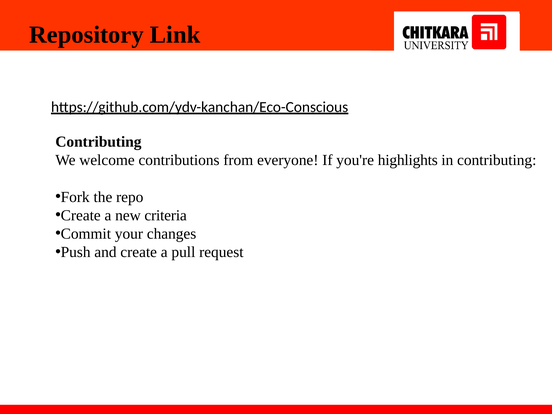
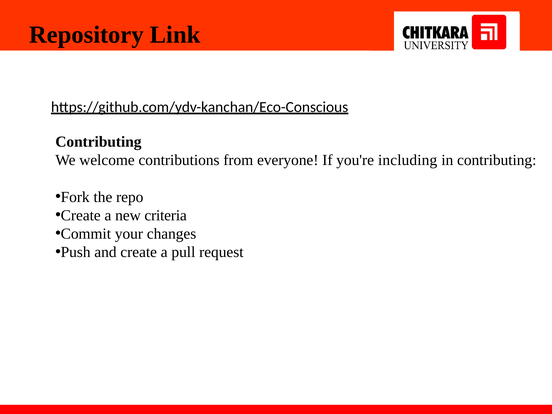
highlights: highlights -> including
